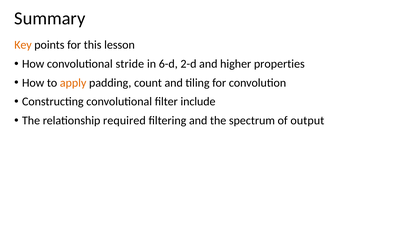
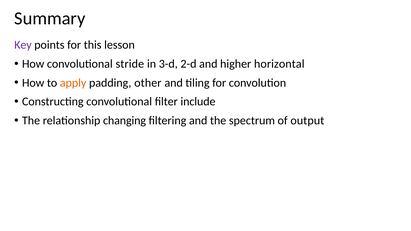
Key colour: orange -> purple
6-d: 6-d -> 3-d
properties: properties -> horizontal
count: count -> other
required: required -> changing
